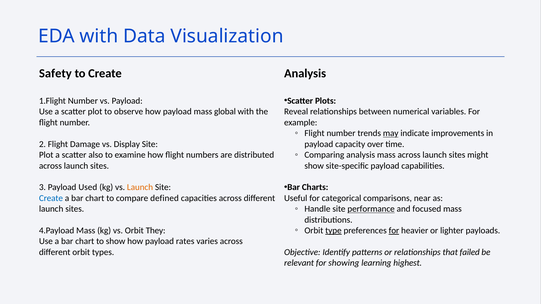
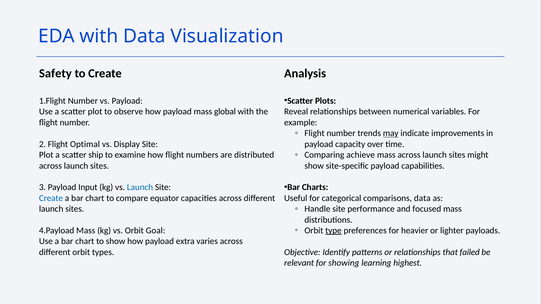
Damage: Damage -> Optimal
Comparing analysis: analysis -> achieve
also: also -> ship
Used: Used -> Input
Launch at (140, 188) colour: orange -> blue
defined: defined -> equator
comparisons near: near -> data
performance underline: present -> none
for at (394, 231) underline: present -> none
They: They -> Goal
rates: rates -> extra
